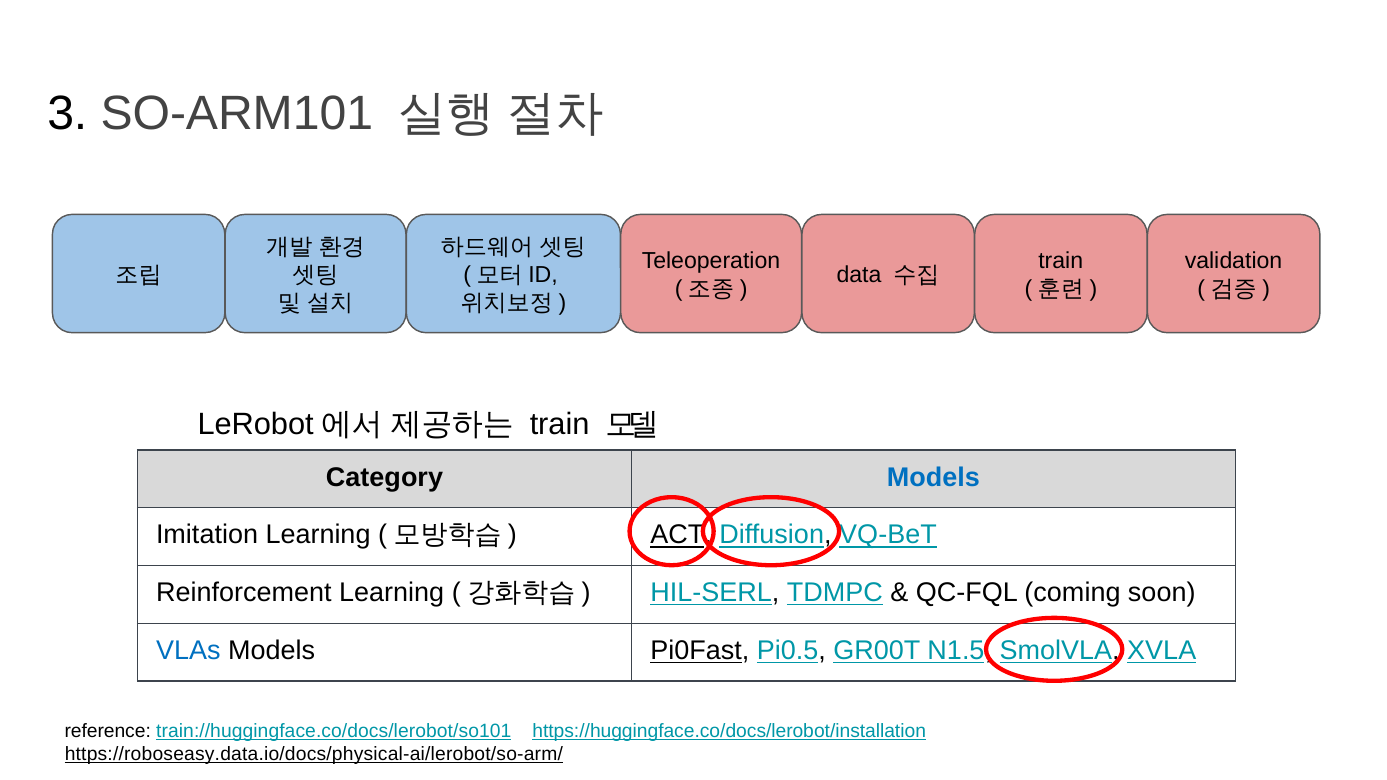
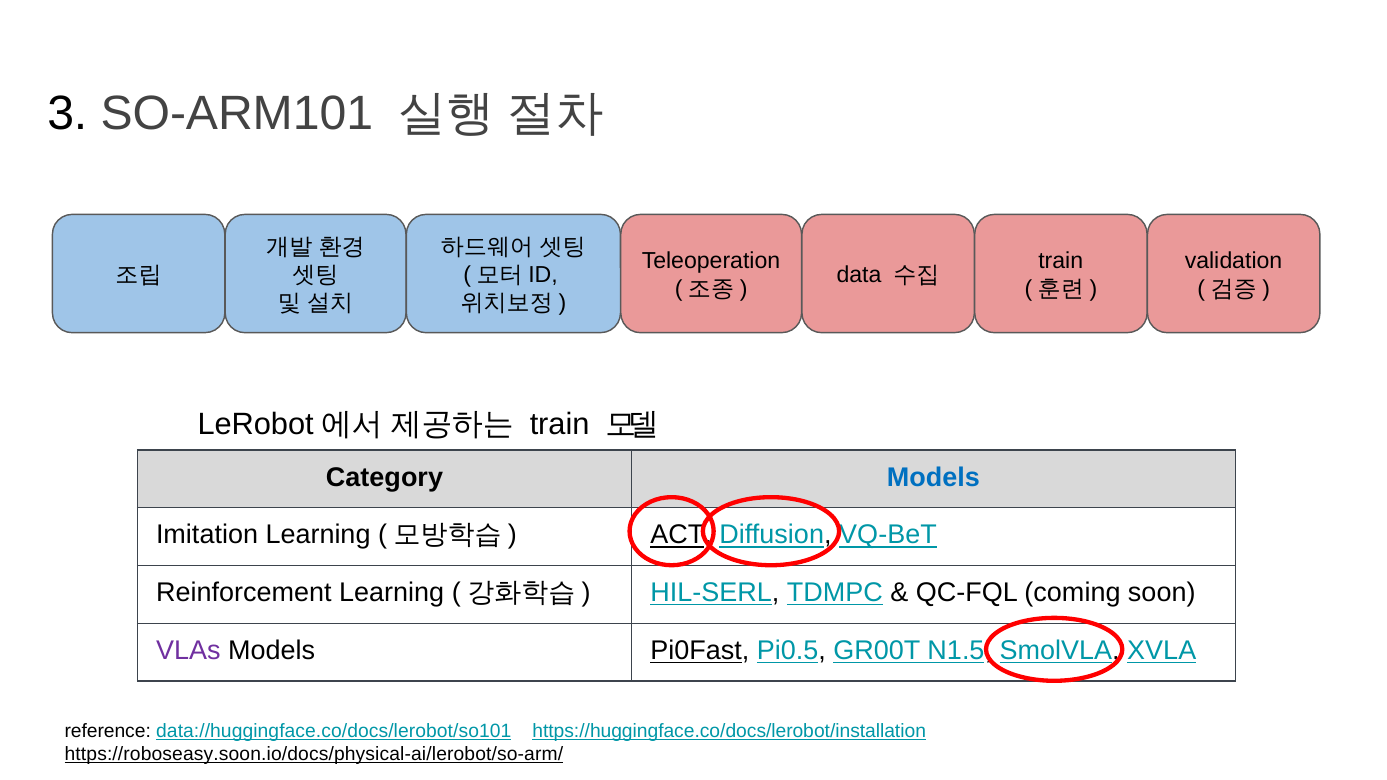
VLAs colour: blue -> purple
train://huggingface.co/docs/lerobot/so101: train://huggingface.co/docs/lerobot/so101 -> data://huggingface.co/docs/lerobot/so101
https://roboseasy.data.io/docs/physical-ai/lerobot/so-arm/: https://roboseasy.data.io/docs/physical-ai/lerobot/so-arm/ -> https://roboseasy.soon.io/docs/physical-ai/lerobot/so-arm/
